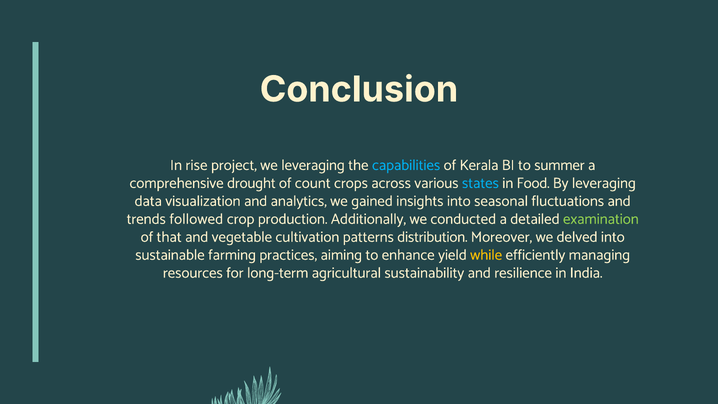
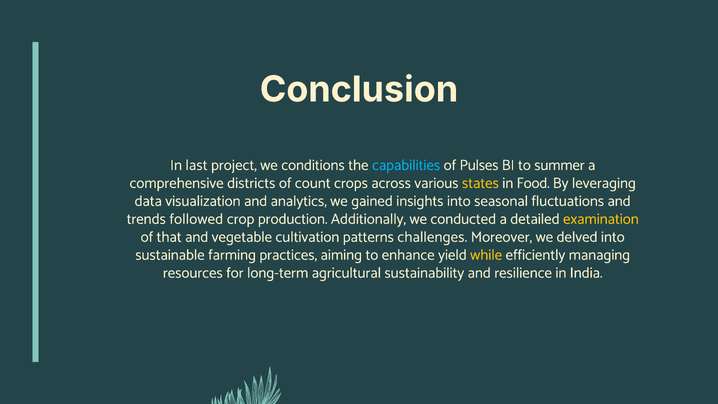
rise: rise -> last
we leveraging: leveraging -> conditions
Kerala: Kerala -> Pulses
drought: drought -> districts
states colour: light blue -> yellow
examination colour: light green -> yellow
distribution: distribution -> challenges
